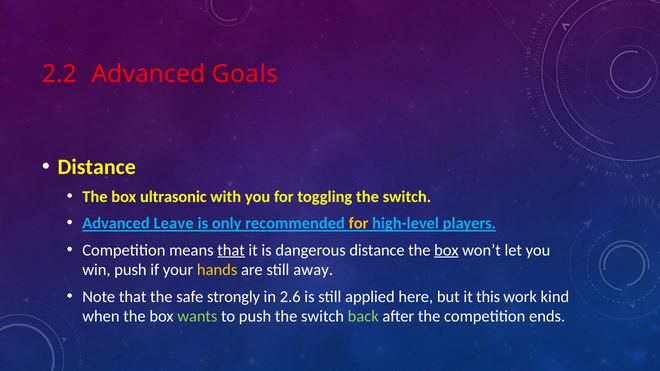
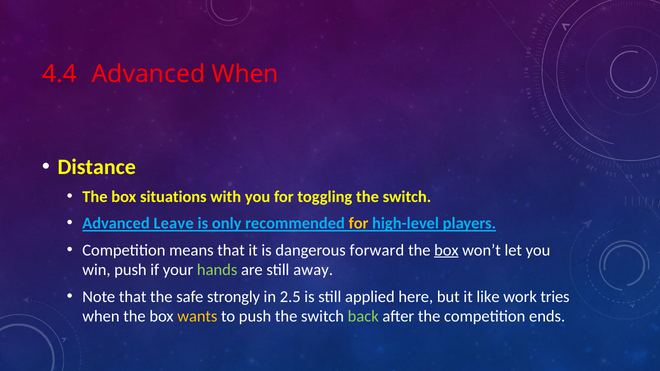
2.2: 2.2 -> 4.4
Advanced Goals: Goals -> When
ultrasonic: ultrasonic -> situations
that at (231, 250) underline: present -> none
dangerous distance: distance -> forward
hands colour: yellow -> light green
2.6: 2.6 -> 2.5
this: this -> like
kind: kind -> tries
wants colour: light green -> yellow
